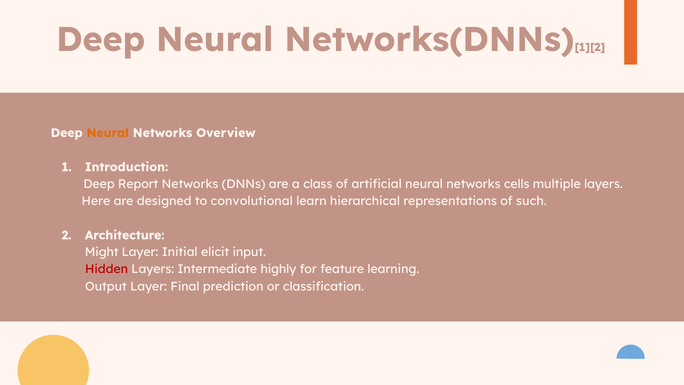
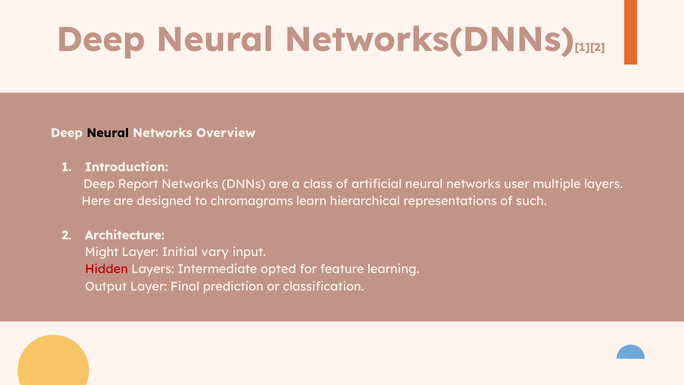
Neural at (108, 133) colour: orange -> black
cells: cells -> user
convolutional: convolutional -> chromagrams
elicit: elicit -> vary
highly: highly -> opted
